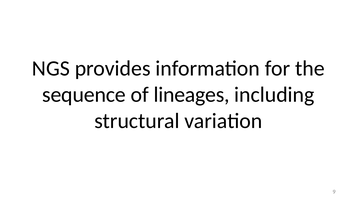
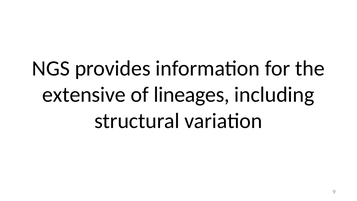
sequence: sequence -> extensive
